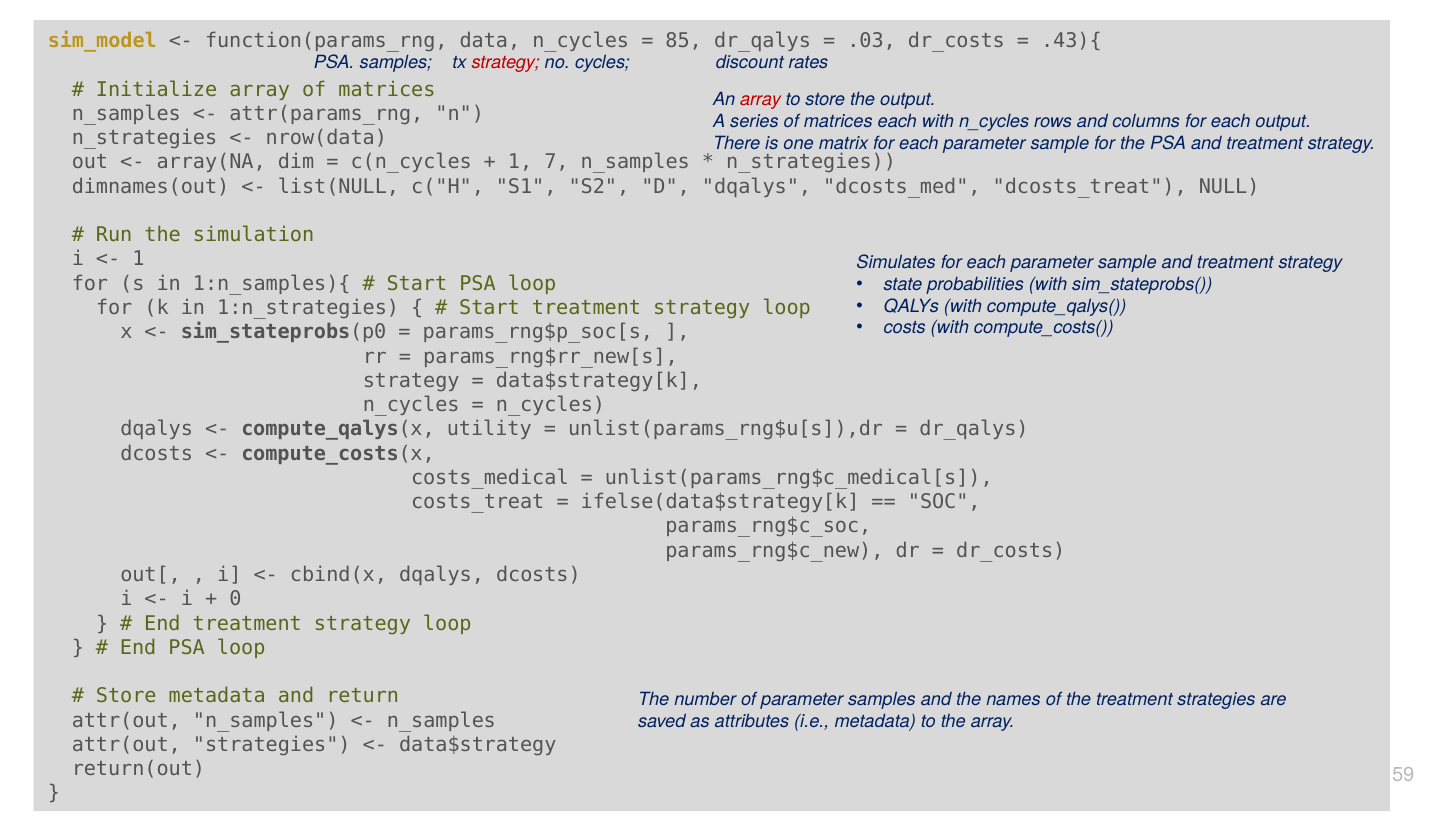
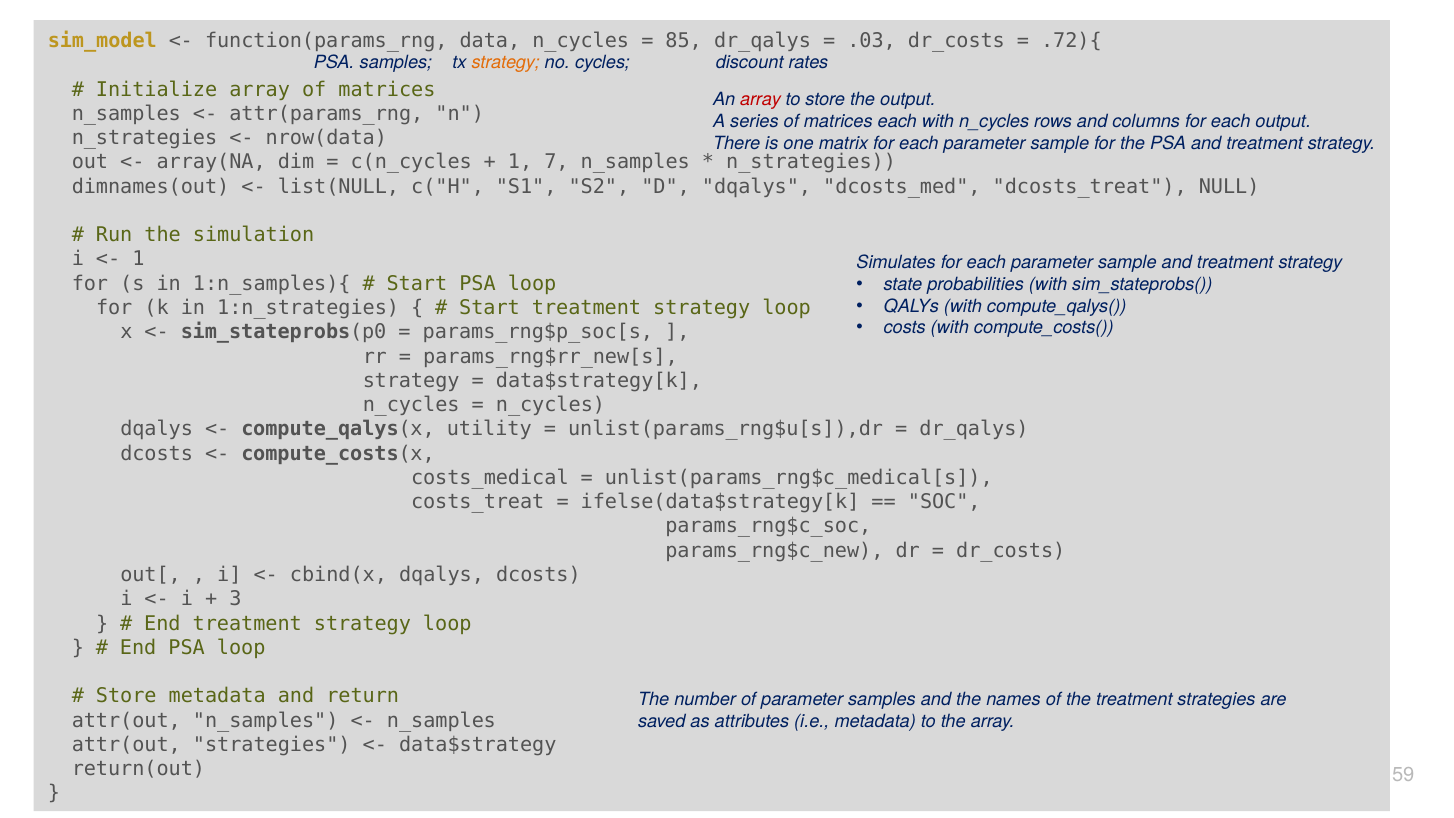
.43){: .43){ -> .72){
strategy at (506, 62) colour: red -> orange
0: 0 -> 3
